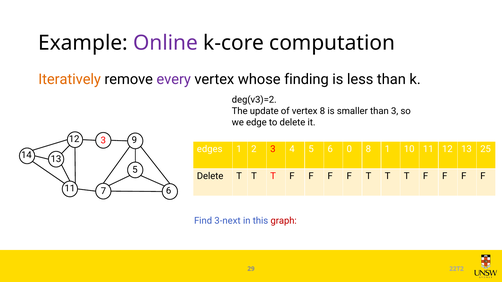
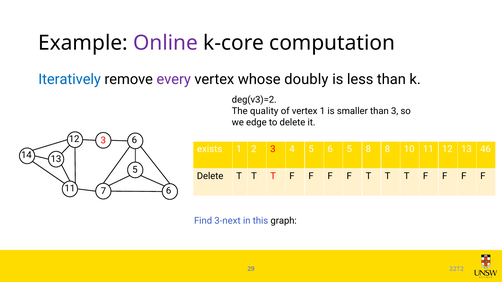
Iteratively colour: orange -> blue
finding: finding -> doubly
update: update -> quality
vertex 8: 8 -> 1
3 9: 9 -> 6
edges: edges -> exists
5 6 0: 0 -> 5
8 1: 1 -> 8
25: 25 -> 46
graph colour: red -> black
